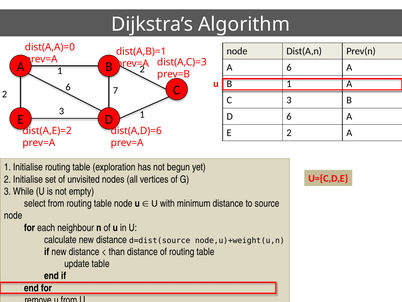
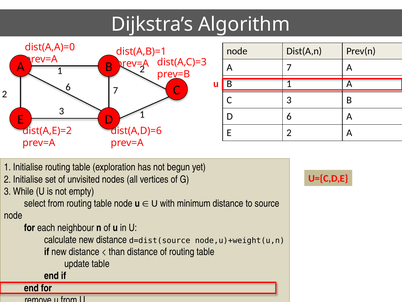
A 6: 6 -> 7
